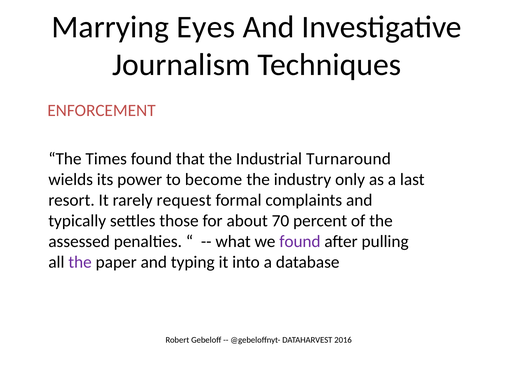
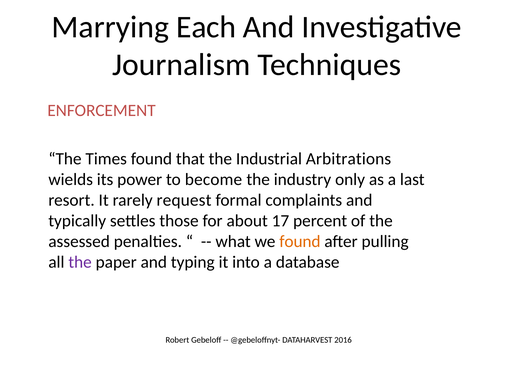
Eyes: Eyes -> Each
Turnaround: Turnaround -> Arbitrations
70: 70 -> 17
found at (300, 242) colour: purple -> orange
